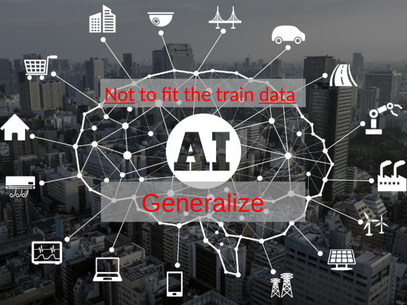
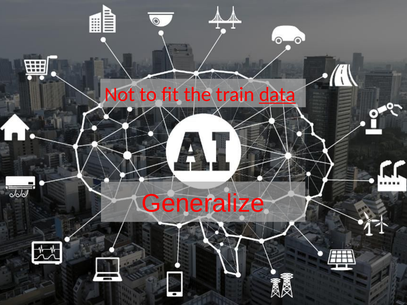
Not underline: present -> none
